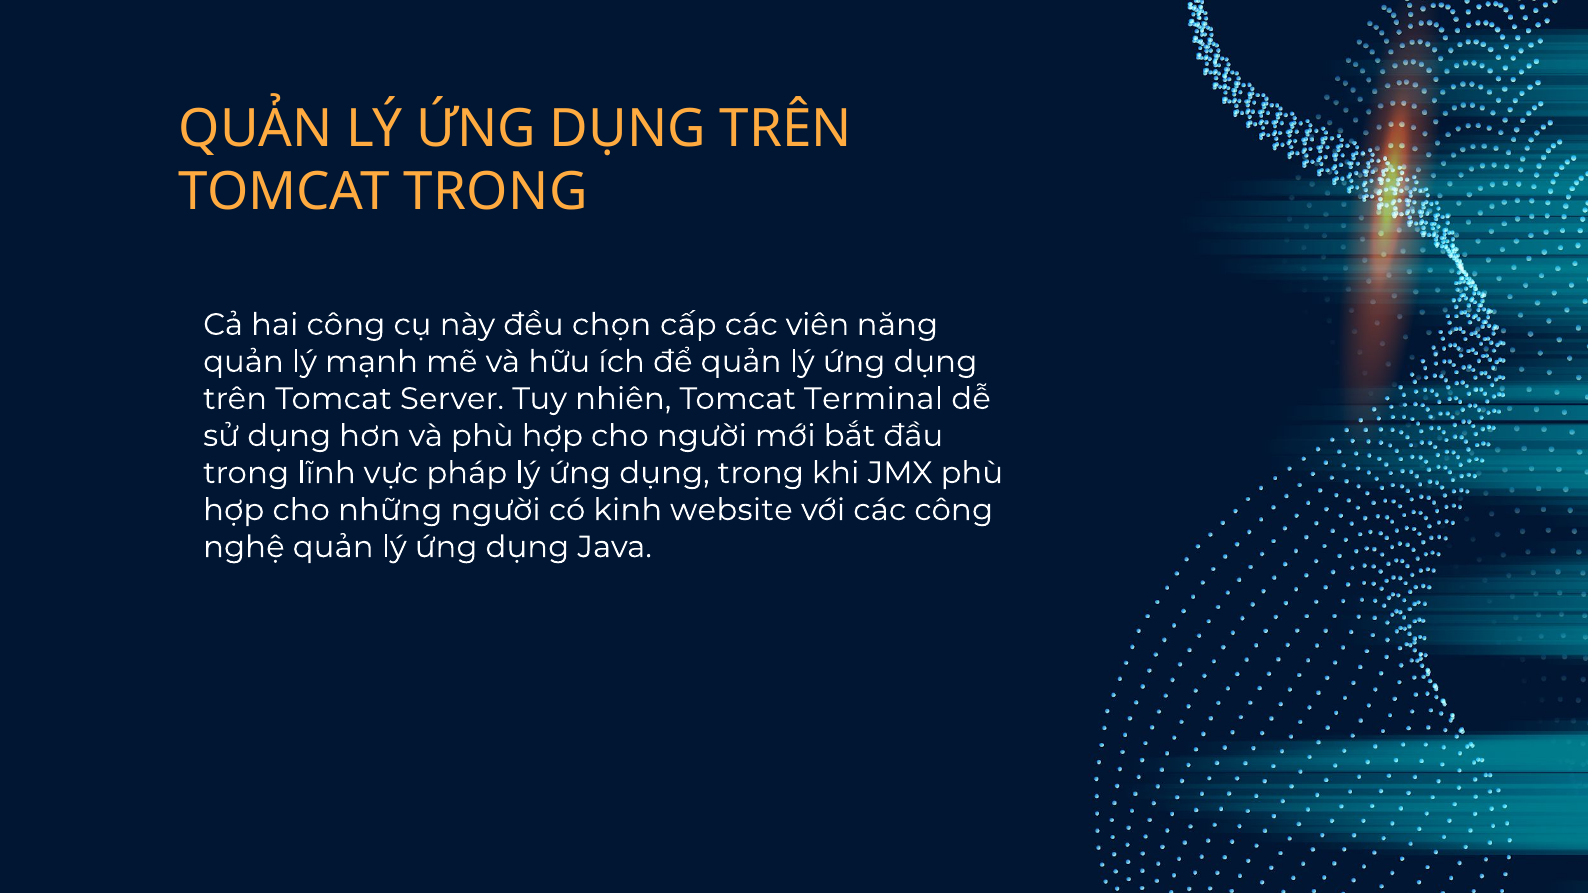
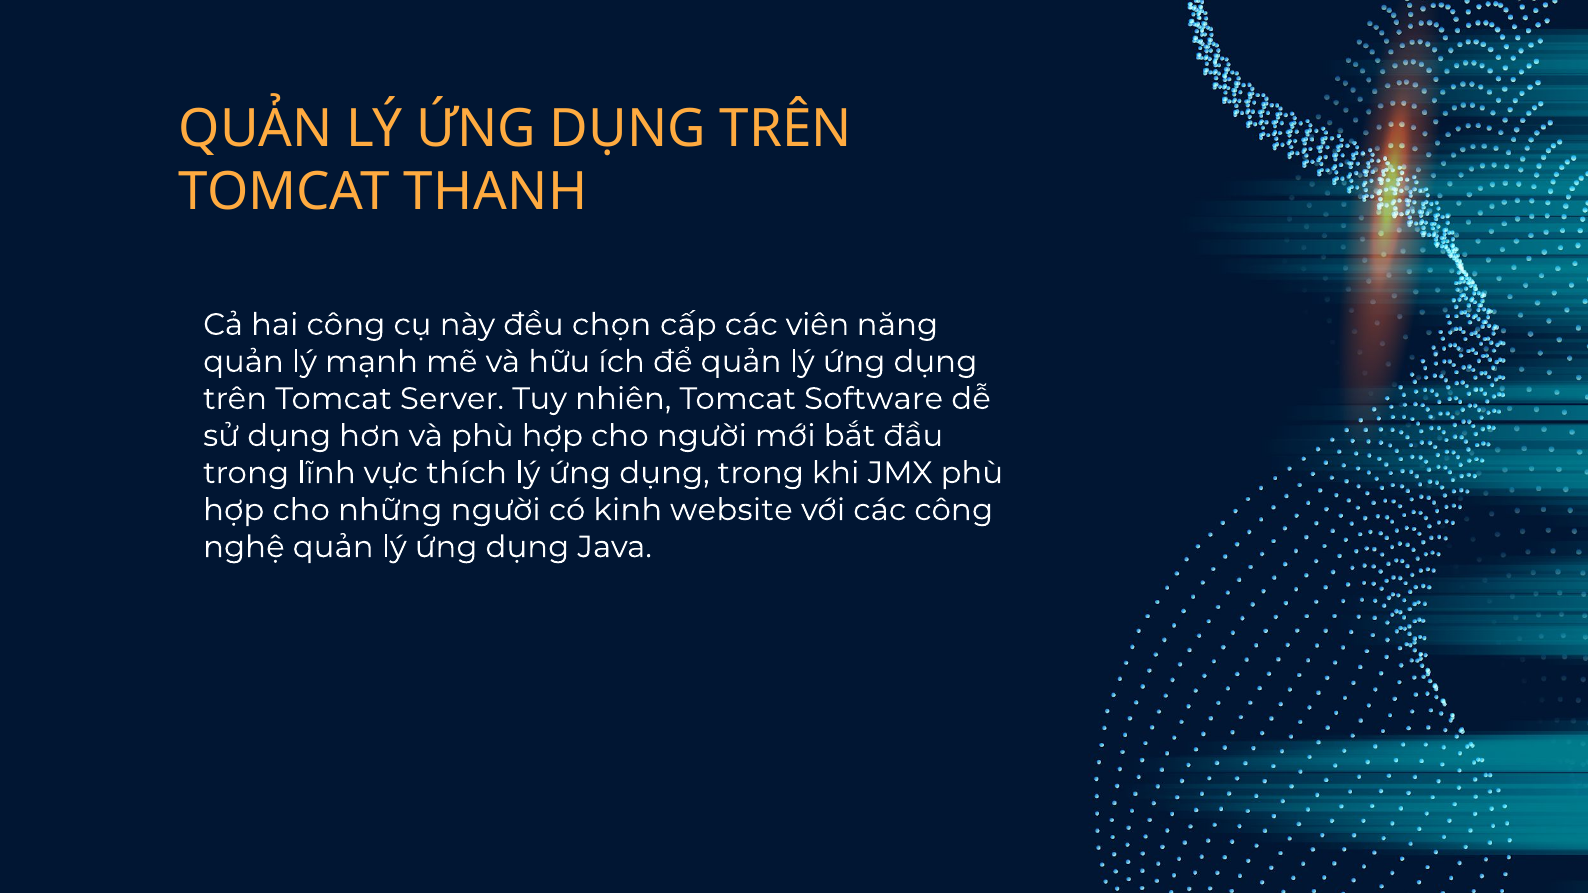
TOMCAT TRONG: TRONG -> THANH
Terminal: Terminal -> Software
pháp: pháp -> thích
